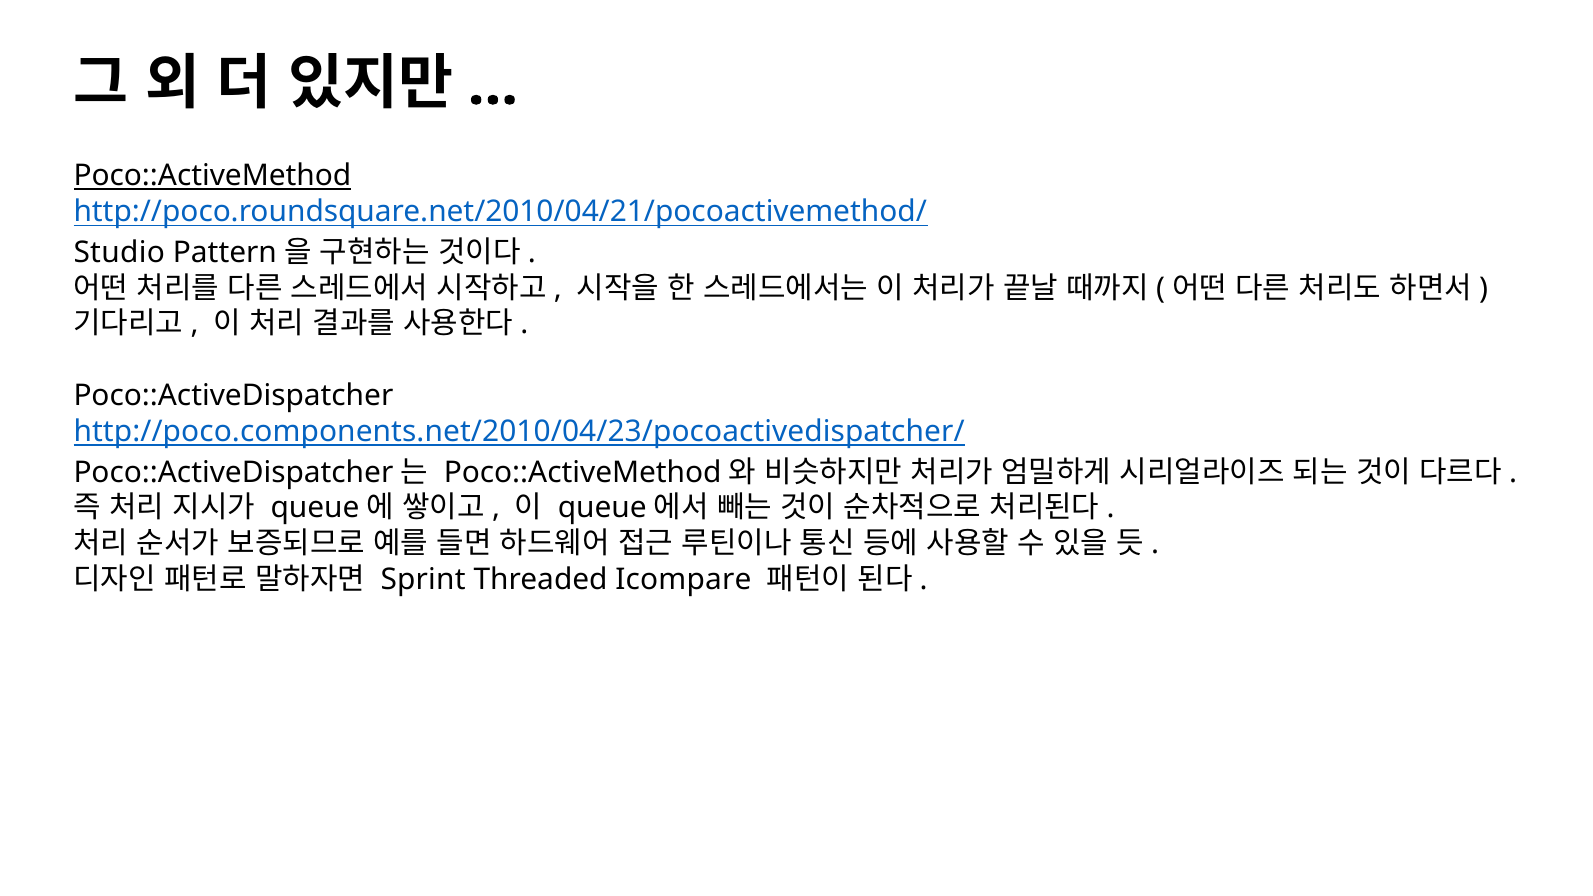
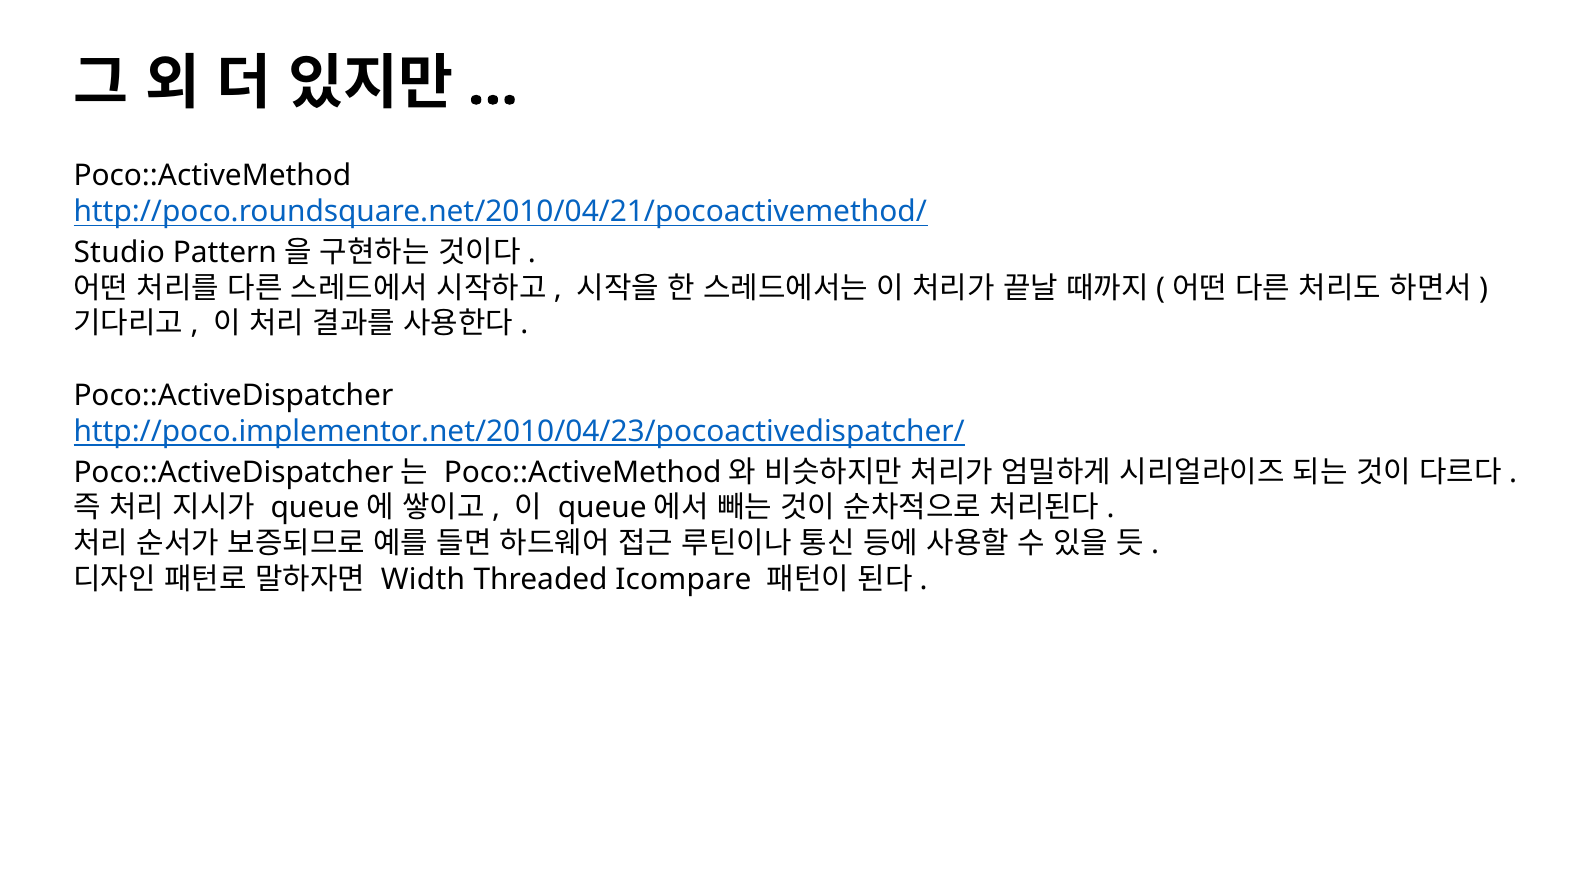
Poco::ActiveMethod underline: present -> none
http://poco.components.net/2010/04/23/pocoactivedispatcher/: http://poco.components.net/2010/04/23/pocoactivedispatcher/ -> http://poco.implementor.net/2010/04/23/pocoactivedispatcher/
Sprint: Sprint -> Width
